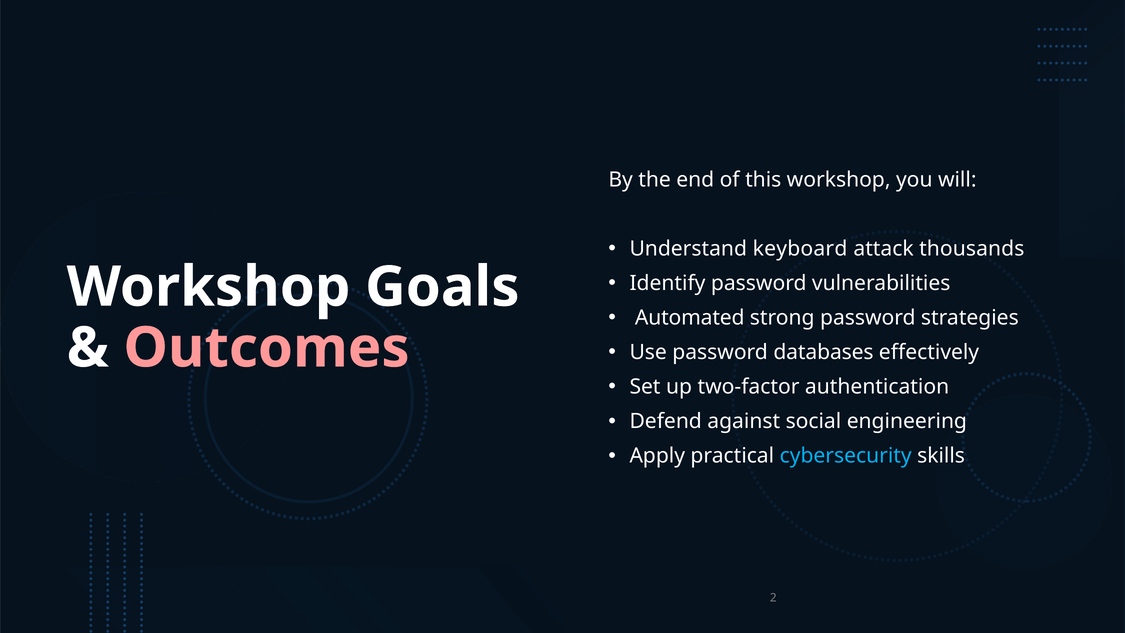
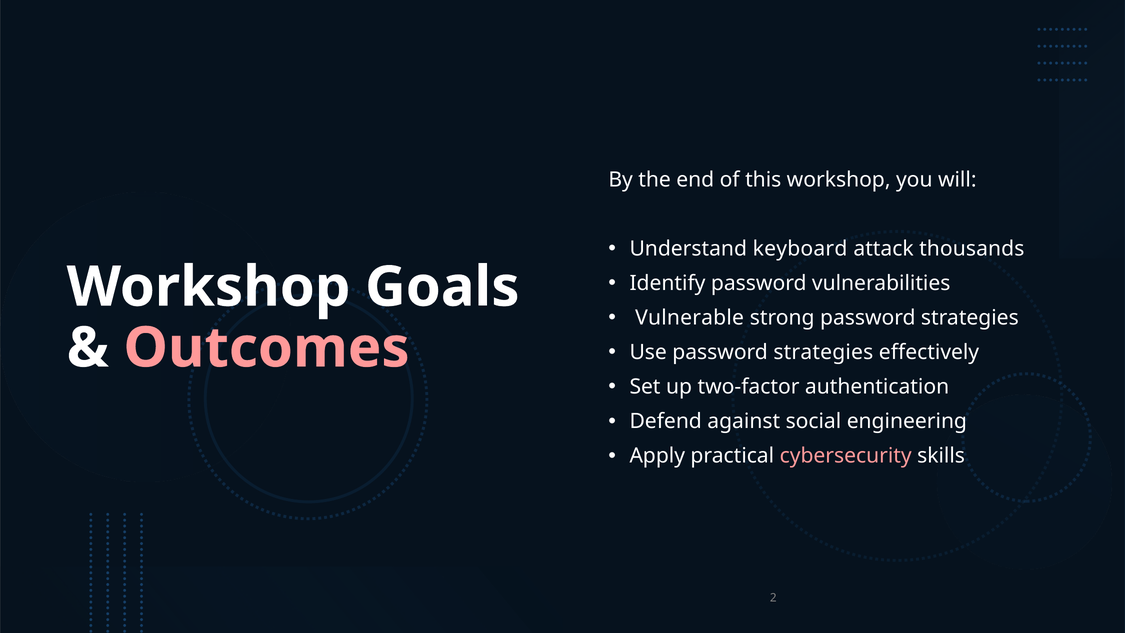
Automated: Automated -> Vulnerable
Use password databases: databases -> strategies
cybersecurity colour: light blue -> pink
